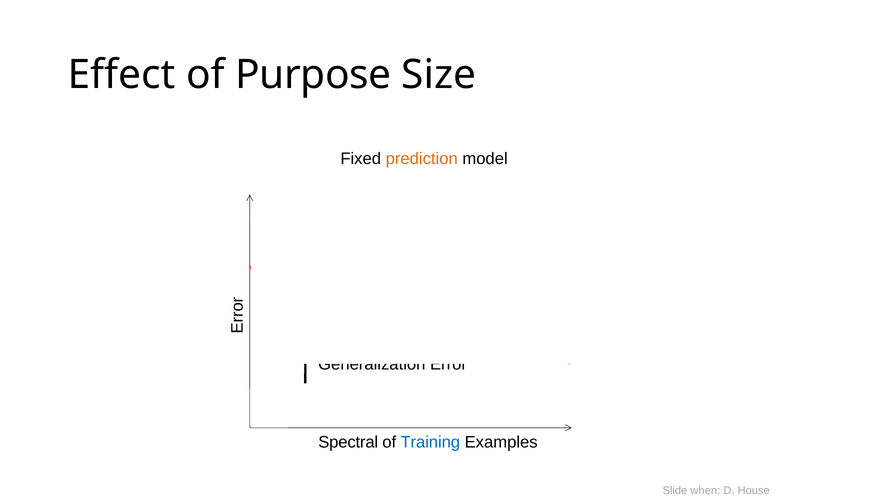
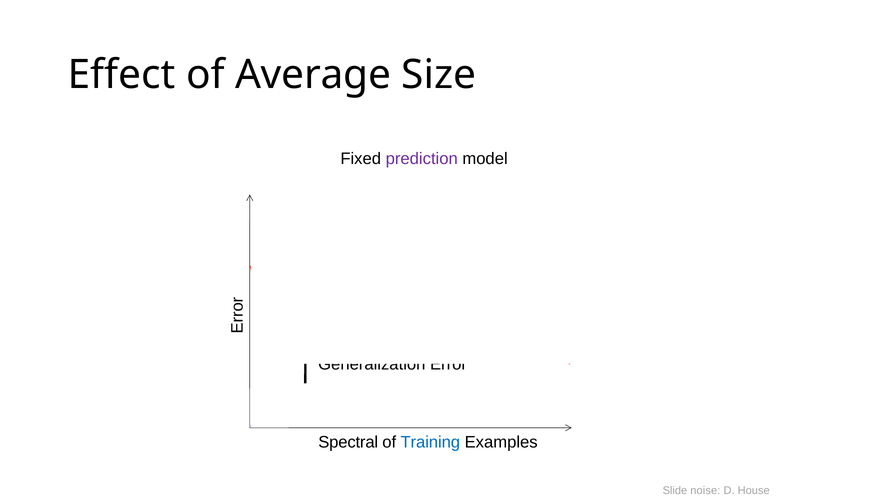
Purpose: Purpose -> Average
prediction colour: orange -> purple
when: when -> noise
